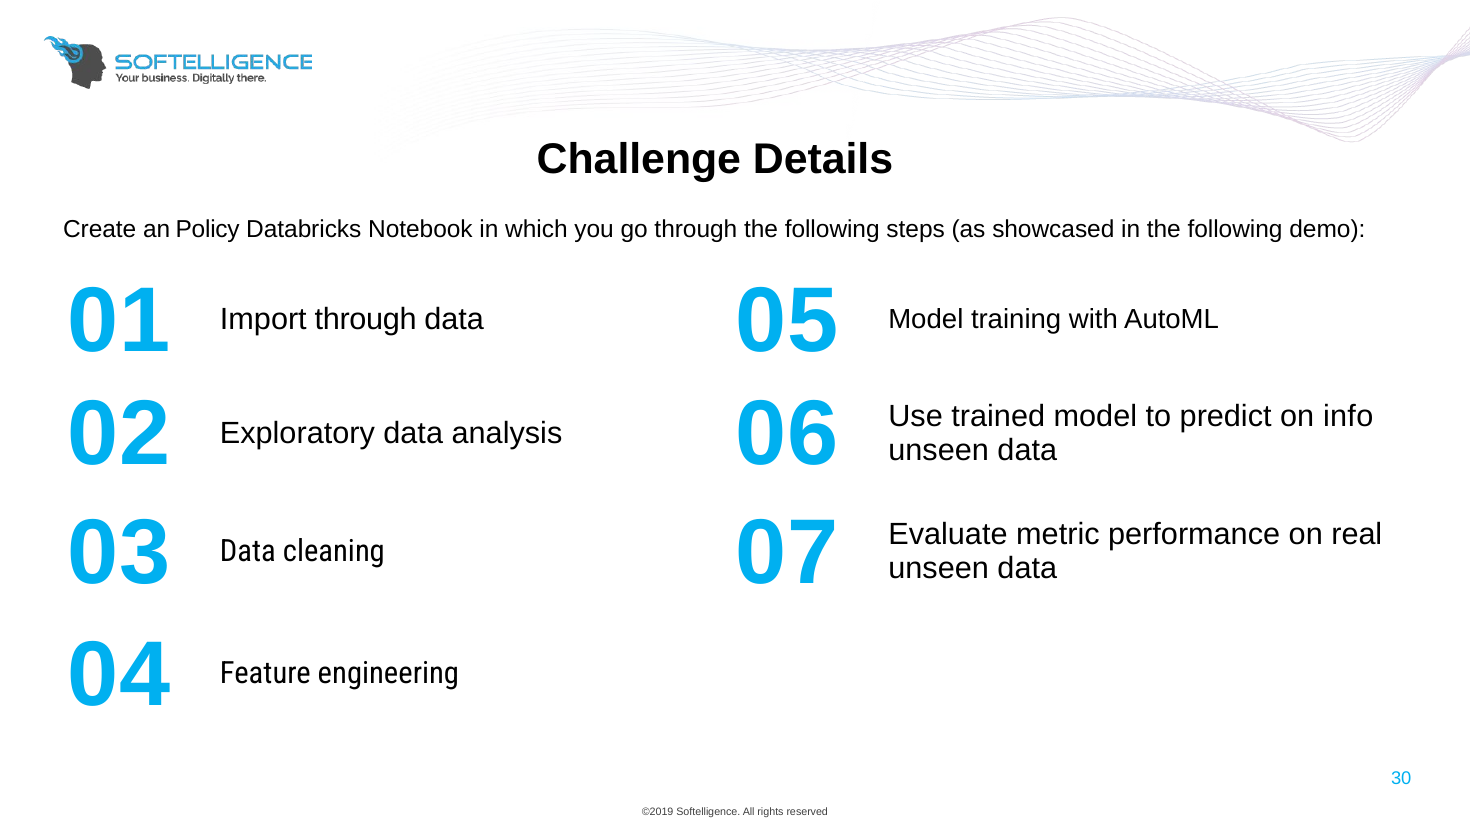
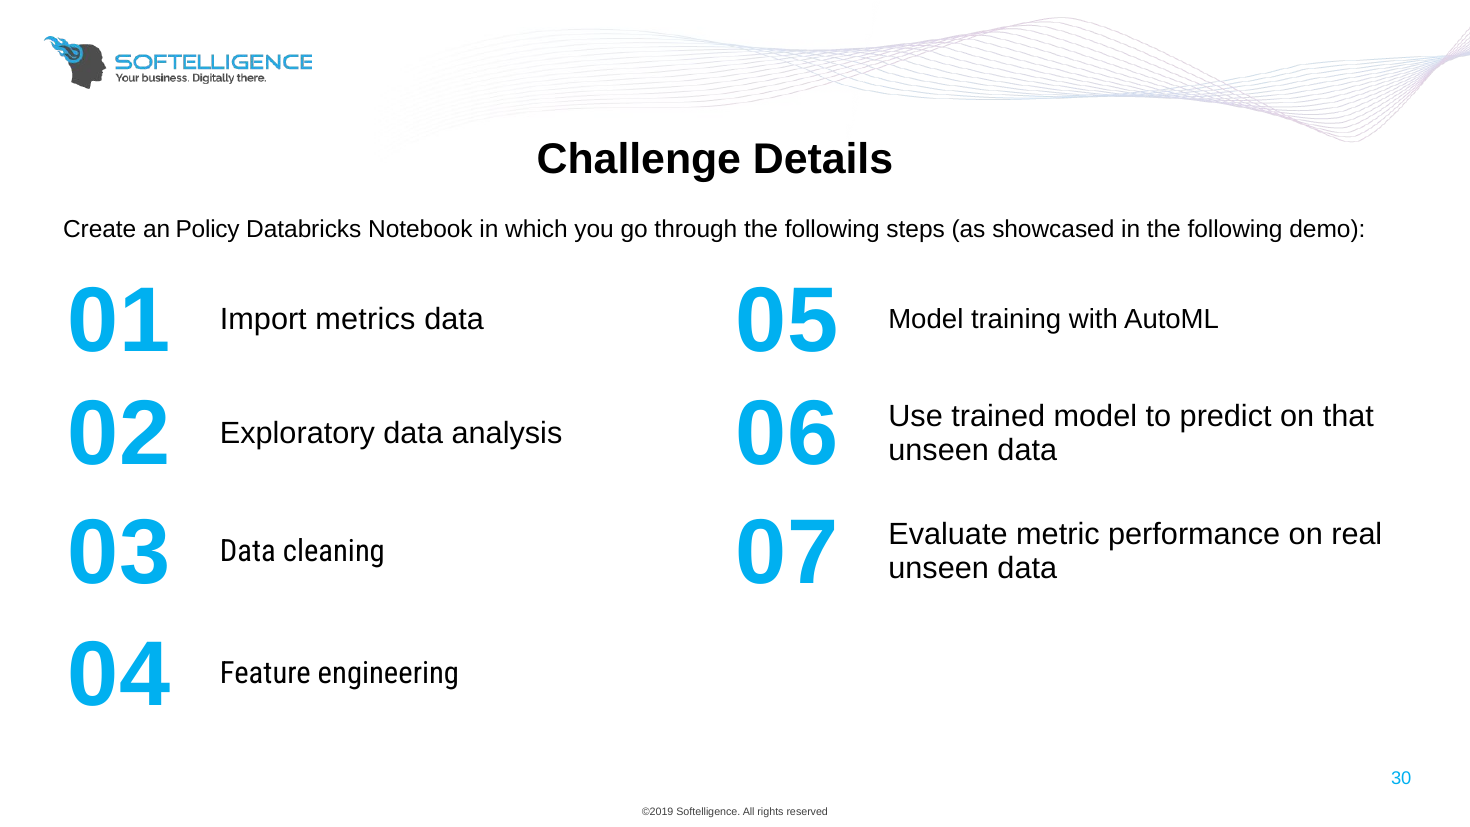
Import through: through -> metrics
info: info -> that
